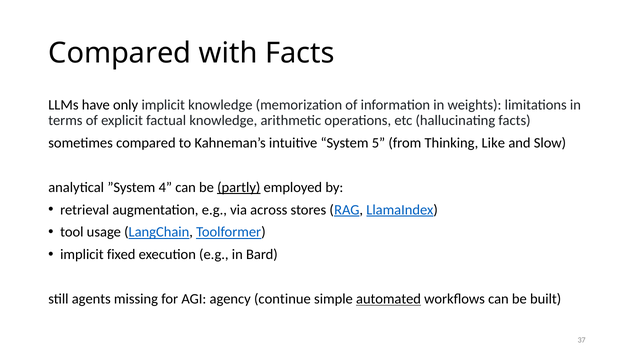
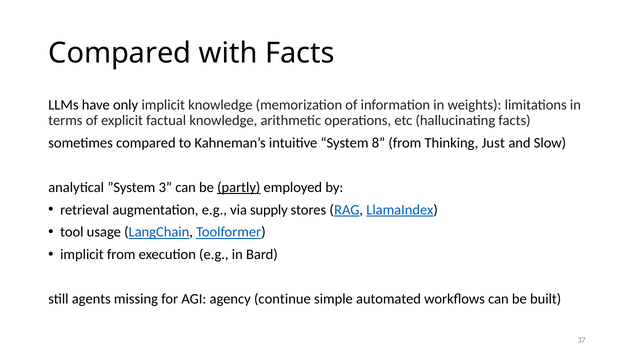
5: 5 -> 8
Like: Like -> Just
4: 4 -> 3
across: across -> supply
implicit fixed: fixed -> from
automated underline: present -> none
